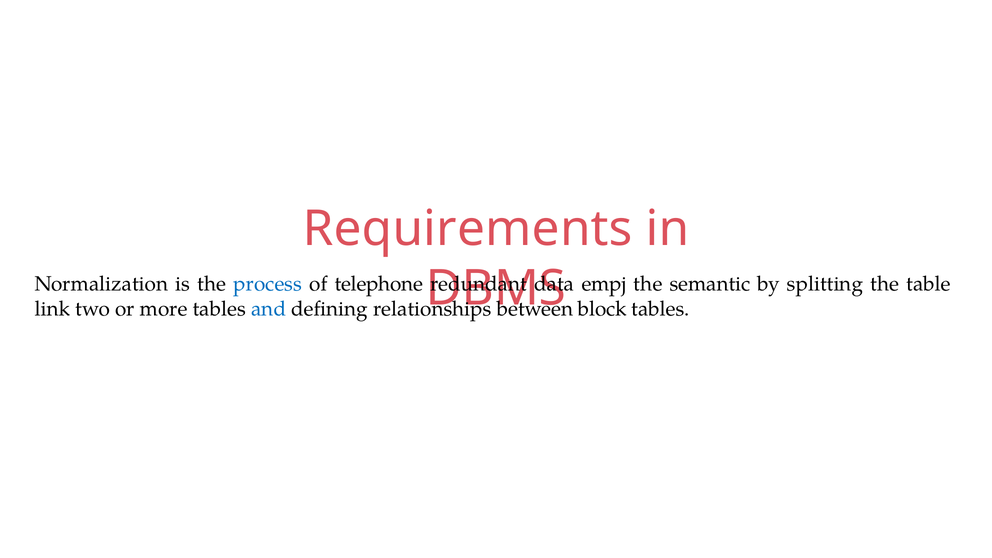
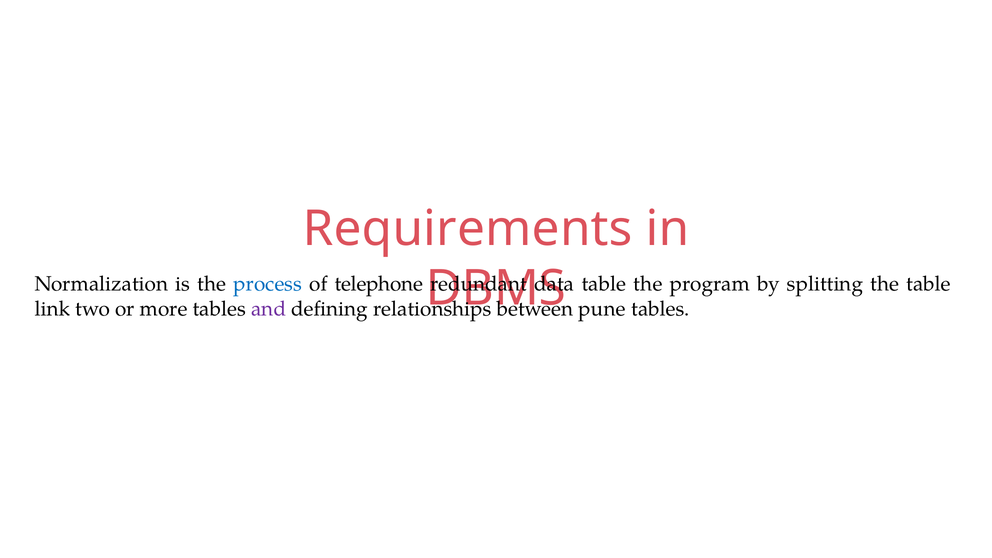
empj at (604, 284): empj -> table
semantic: semantic -> program
and colour: blue -> purple
block: block -> pune
